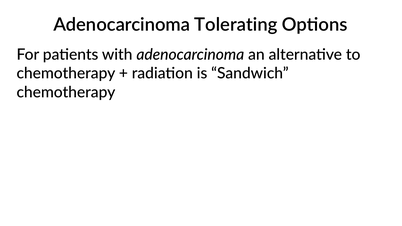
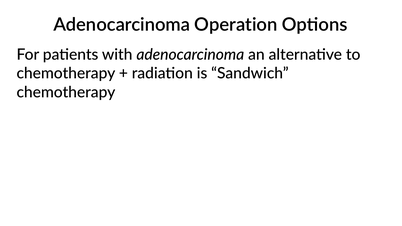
Tolerating: Tolerating -> Operation
